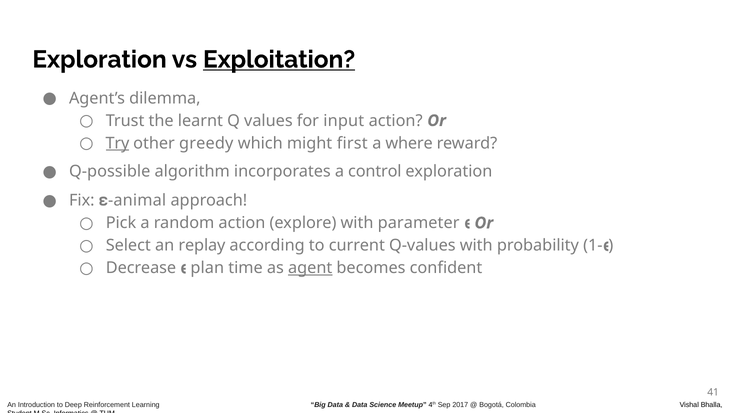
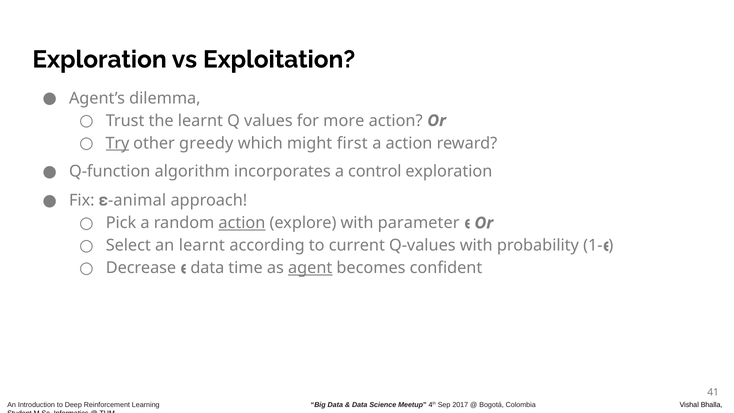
Exploitation underline: present -> none
input: input -> more
a where: where -> action
Q-possible: Q-possible -> Q-function
action at (242, 223) underline: none -> present
an replay: replay -> learnt
Decrease plan: plan -> data
